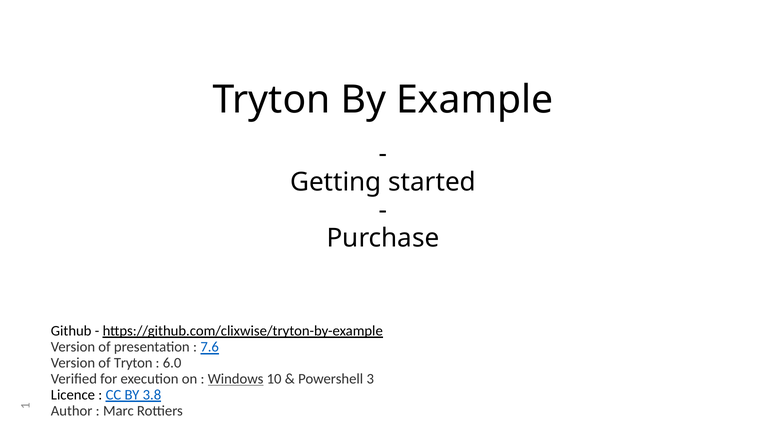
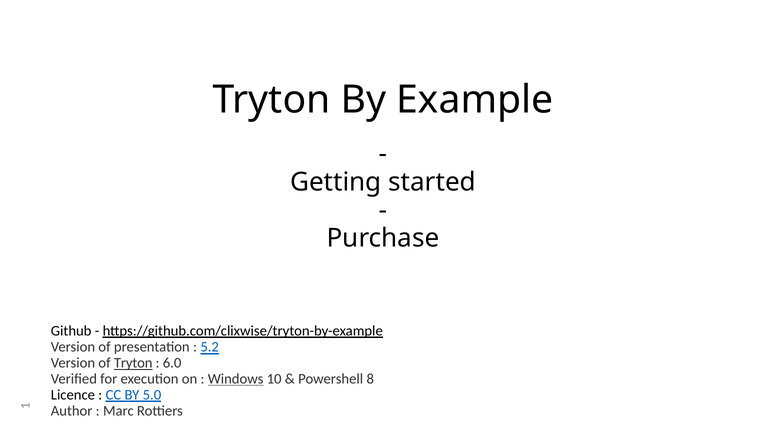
7.6: 7.6 -> 5.2
Tryton at (133, 363) underline: none -> present
3: 3 -> 8
3.8: 3.8 -> 5.0
